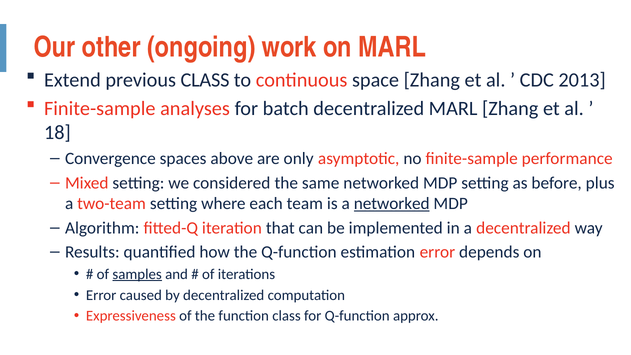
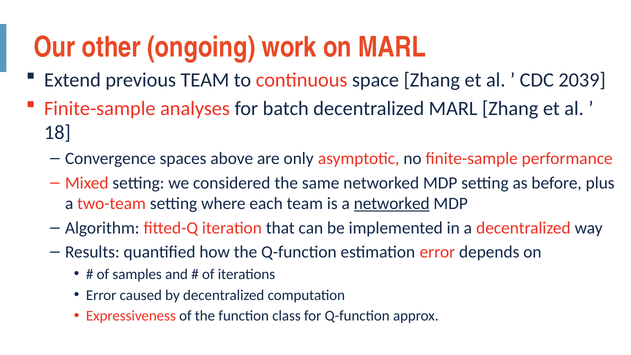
previous CLASS: CLASS -> TEAM
2013: 2013 -> 2039
samples underline: present -> none
